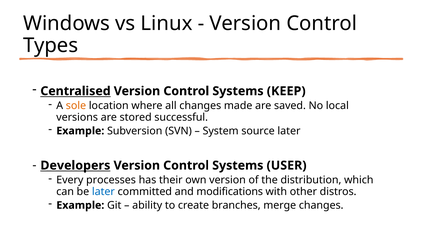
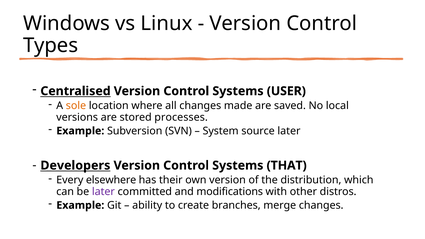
KEEP: KEEP -> USER
successful: successful -> processes
USER: USER -> THAT
processes: processes -> elsewhere
later at (103, 192) colour: blue -> purple
